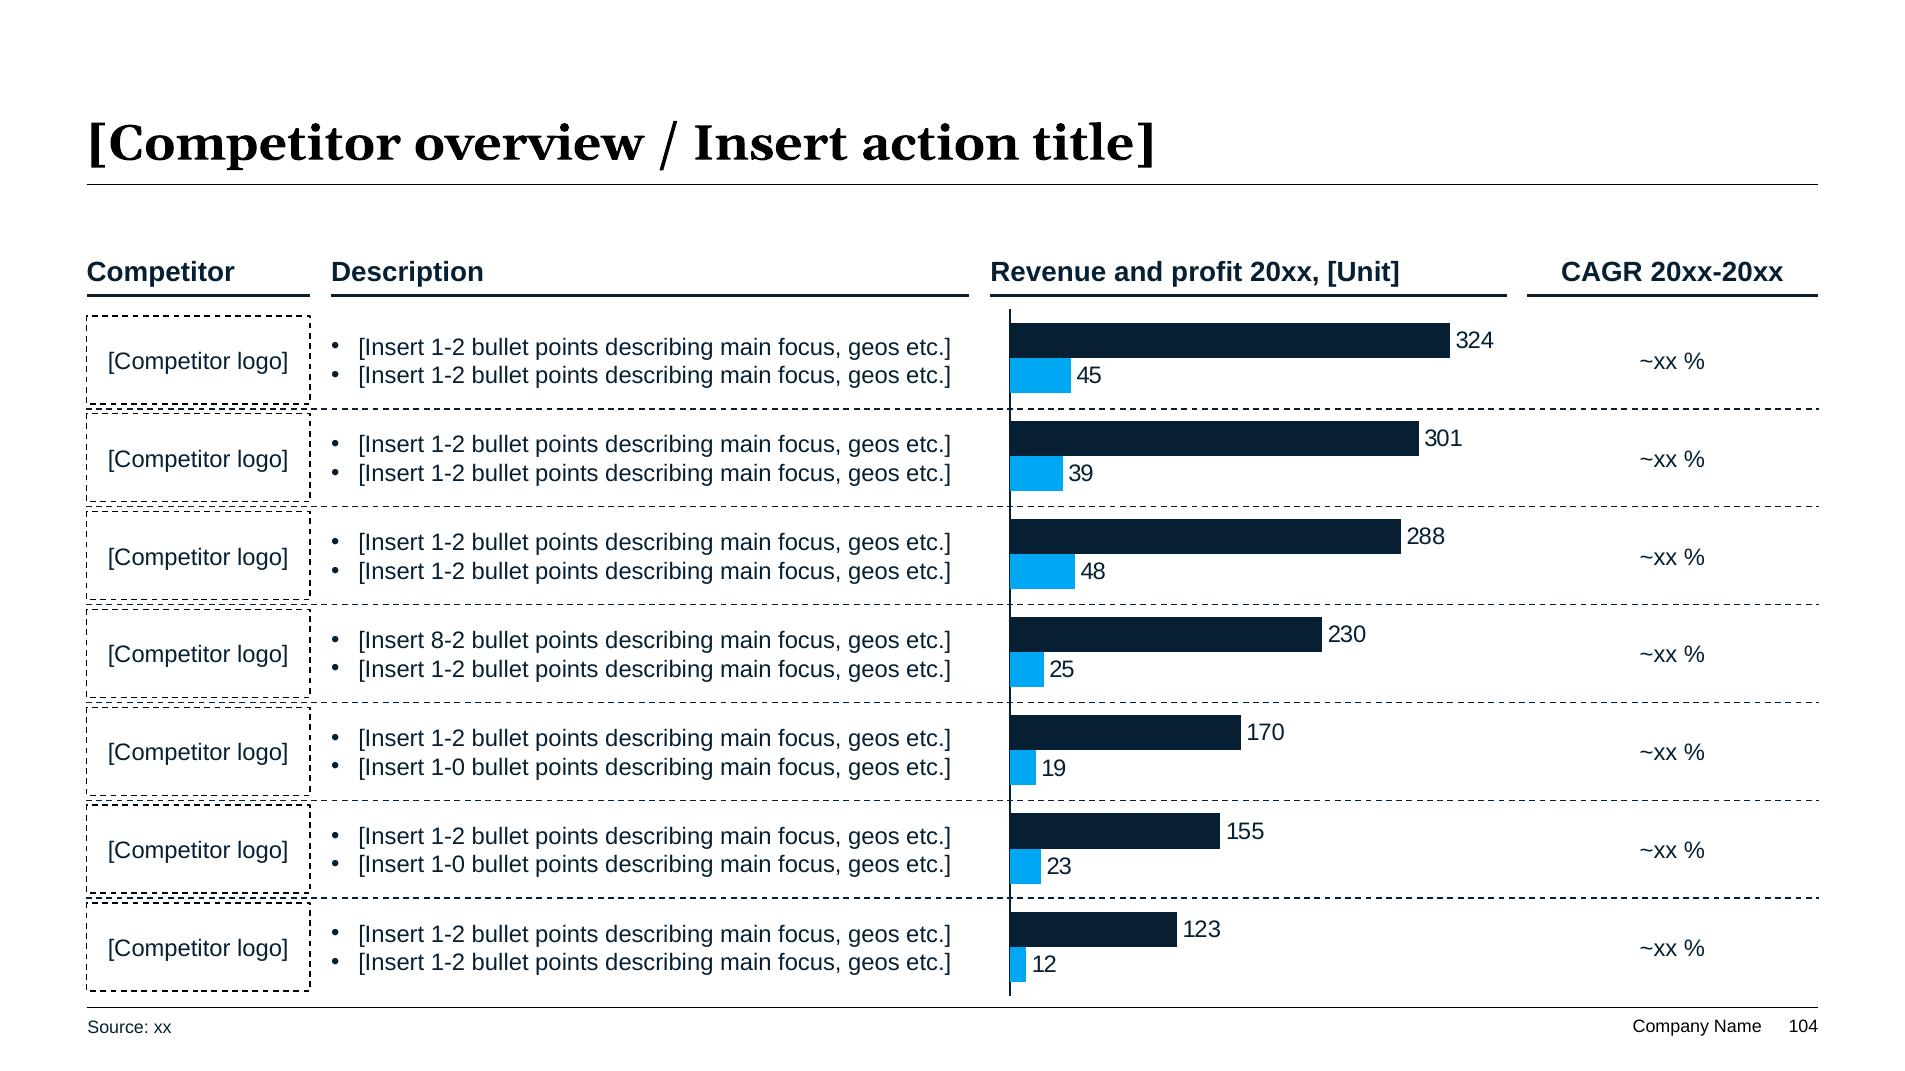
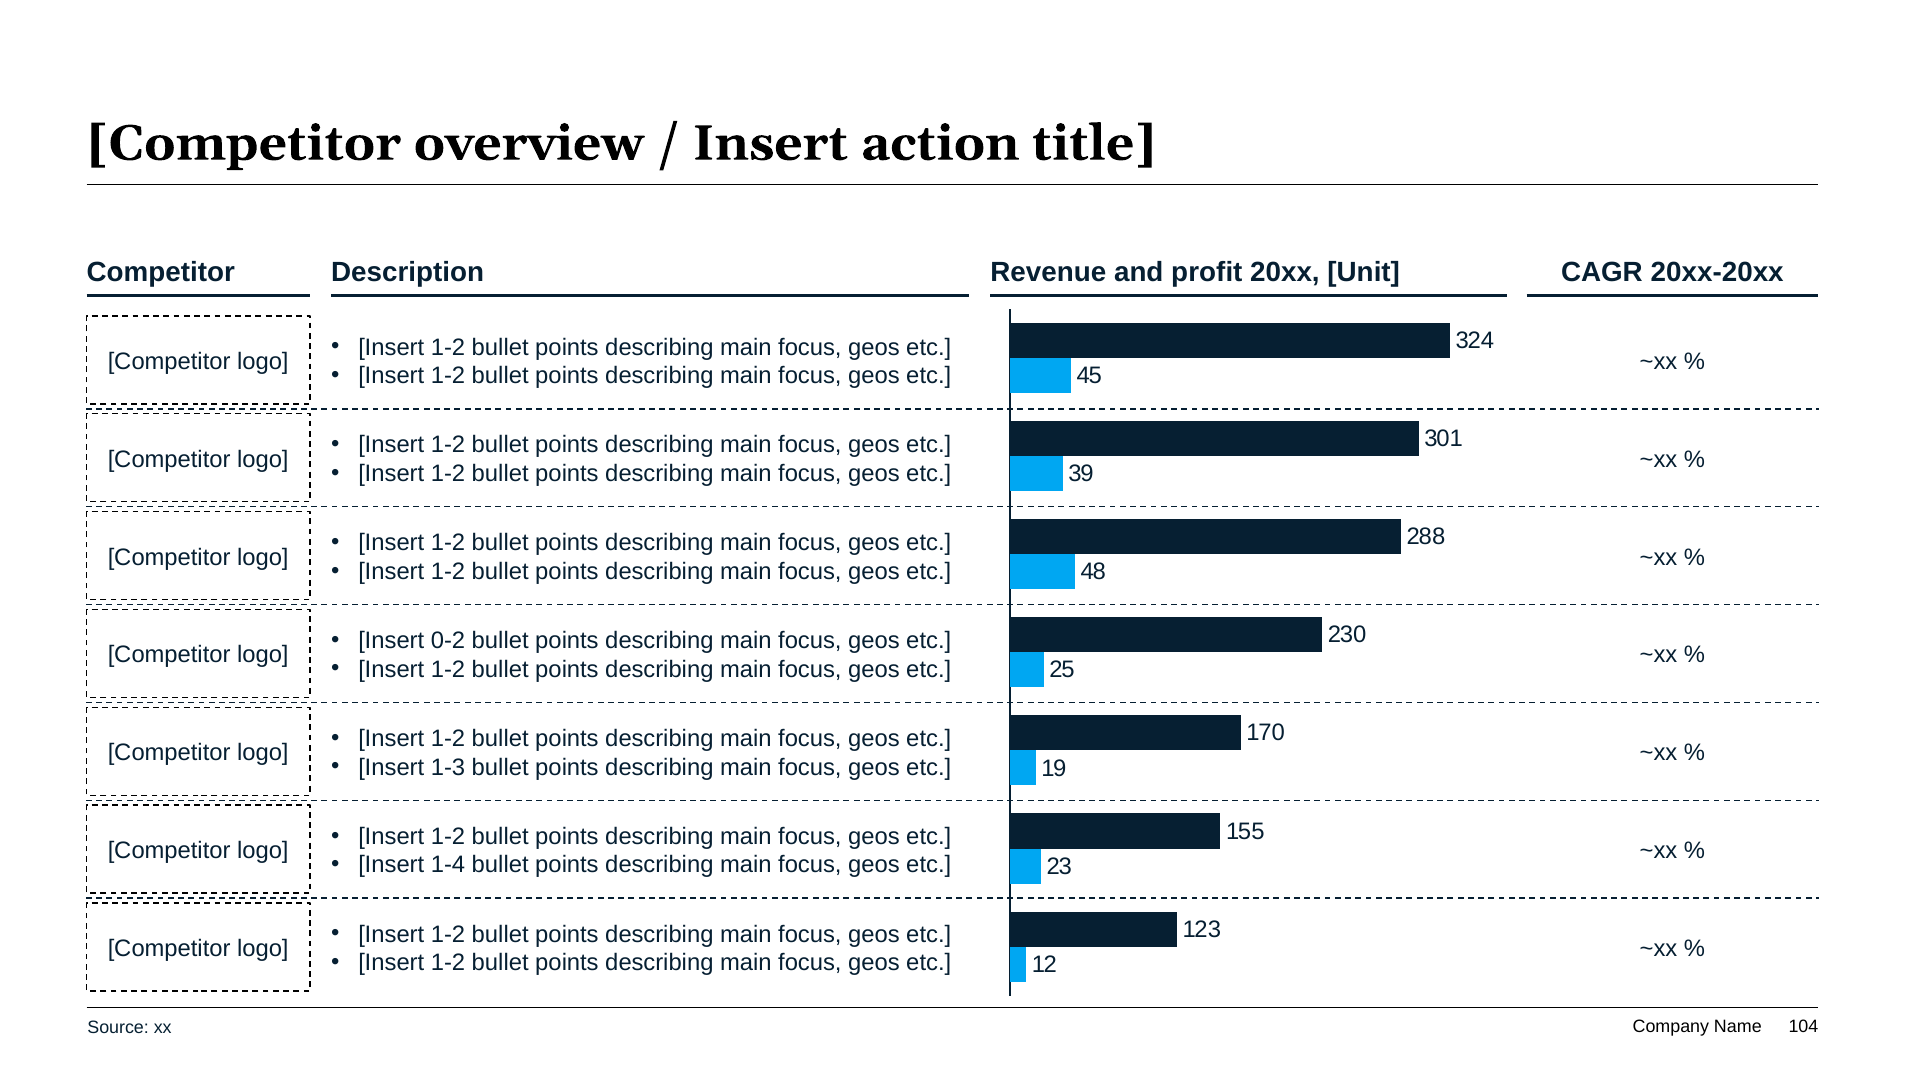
8-2: 8-2 -> 0-2
1-0 at (448, 768): 1-0 -> 1-3
1-0 at (448, 866): 1-0 -> 1-4
